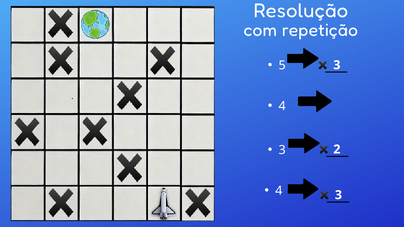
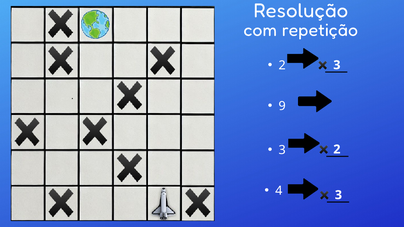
5 at (282, 66): 5 -> 2
4 at (282, 106): 4 -> 9
